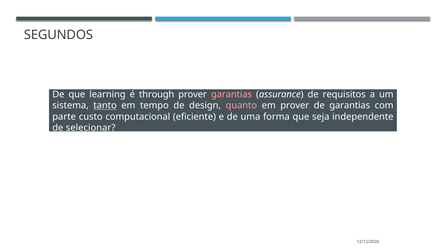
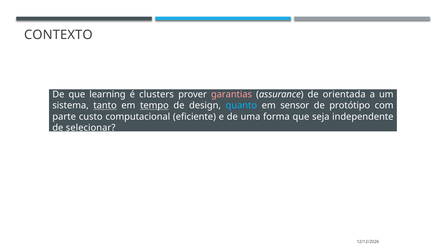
SEGUNDOS: SEGUNDOS -> CONTEXTO
through: through -> clusters
requisitos: requisitos -> orientada
tempo underline: none -> present
quanto colour: pink -> light blue
em prover: prover -> sensor
de garantias: garantias -> protótipo
